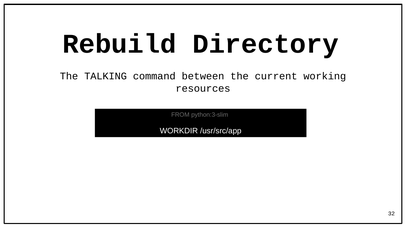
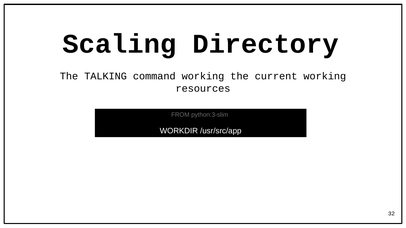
Rebuild: Rebuild -> Scaling
command between: between -> working
